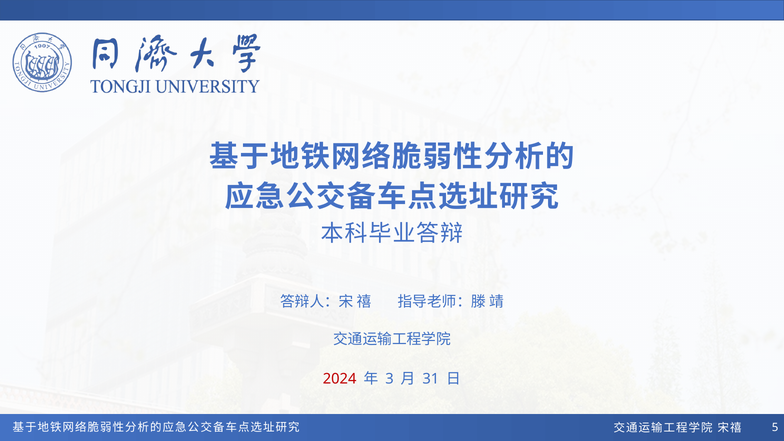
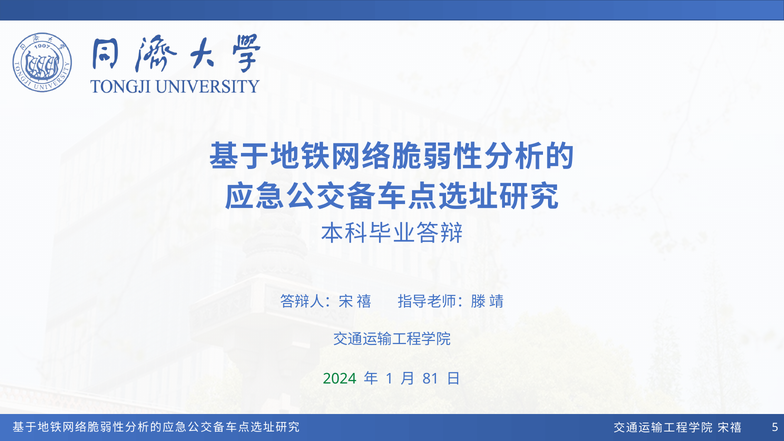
2024 colour: red -> green
3: 3 -> 1
31: 31 -> 81
